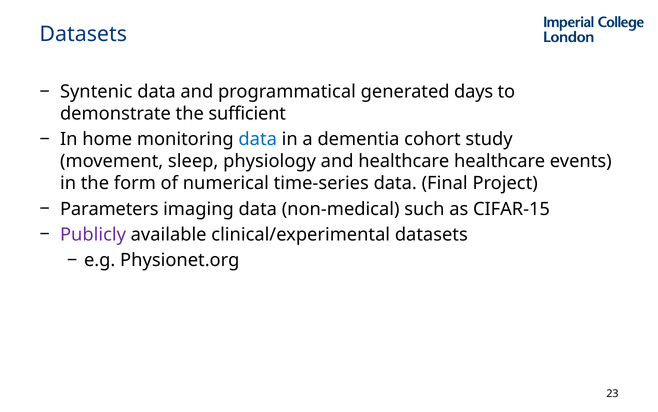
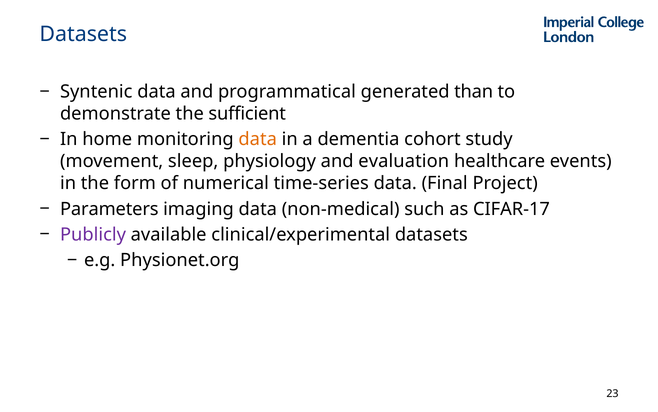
days: days -> than
data at (258, 139) colour: blue -> orange
and healthcare: healthcare -> evaluation
CIFAR-15: CIFAR-15 -> CIFAR-17
